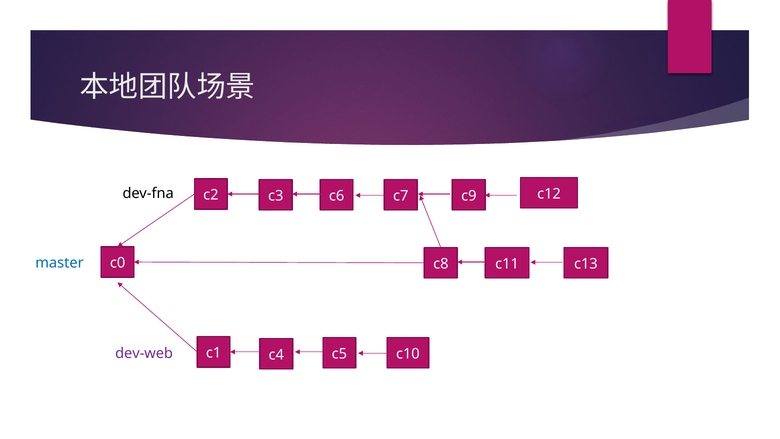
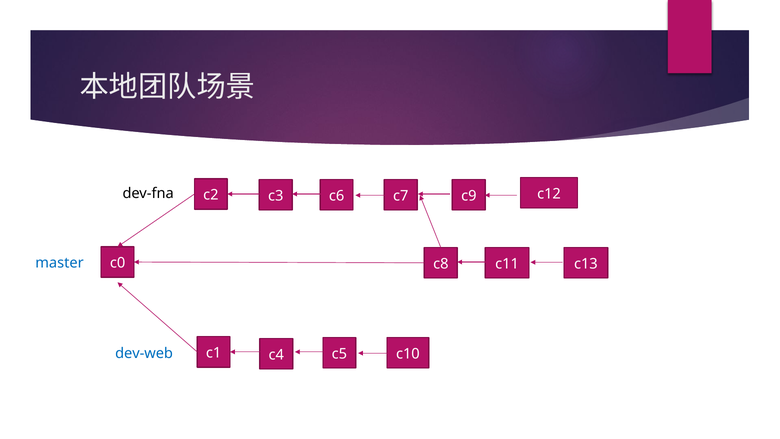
dev-web colour: purple -> blue
